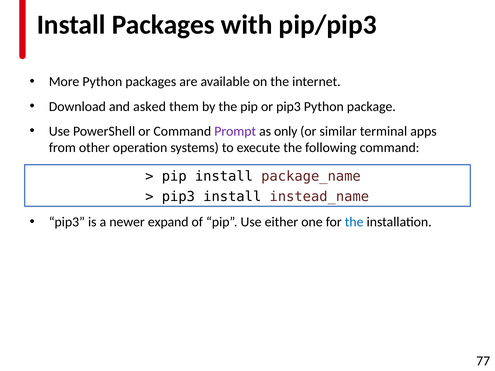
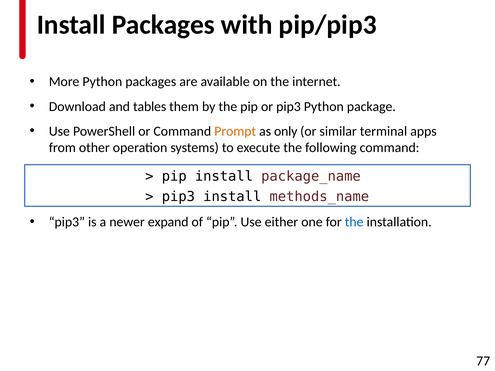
asked: asked -> tables
Prompt colour: purple -> orange
instead_name: instead_name -> methods_name
